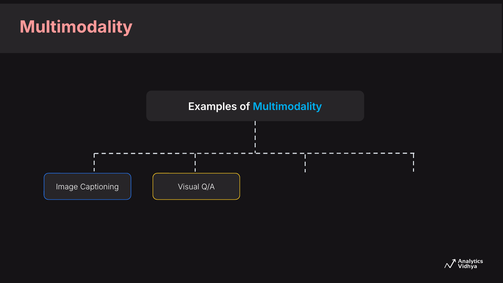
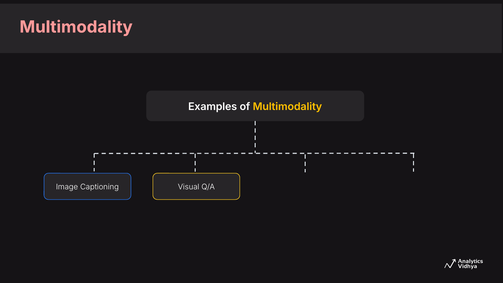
Multimodality at (287, 107) colour: light blue -> yellow
